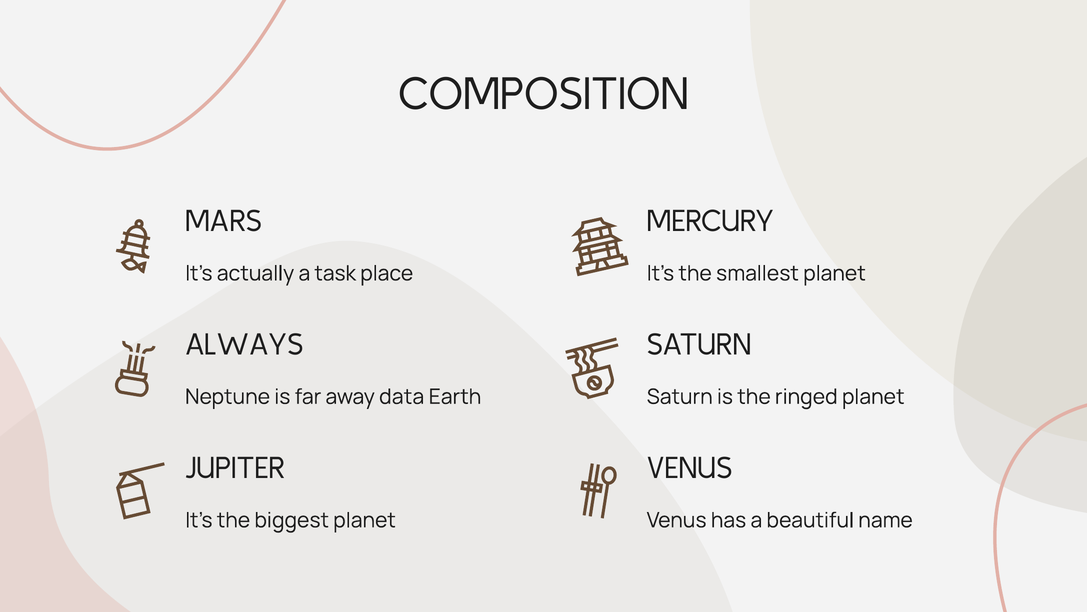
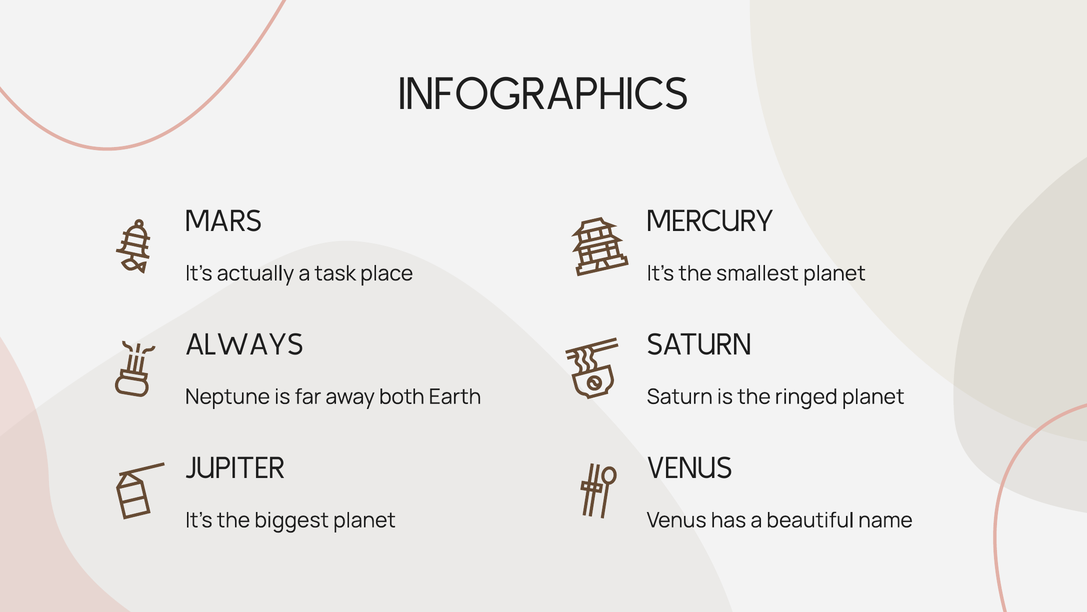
COMPOSITION: COMPOSITION -> INFOGRAPHICS
data: data -> both
